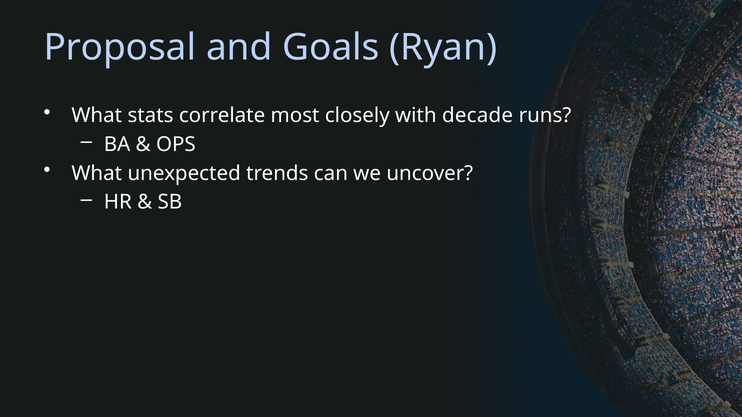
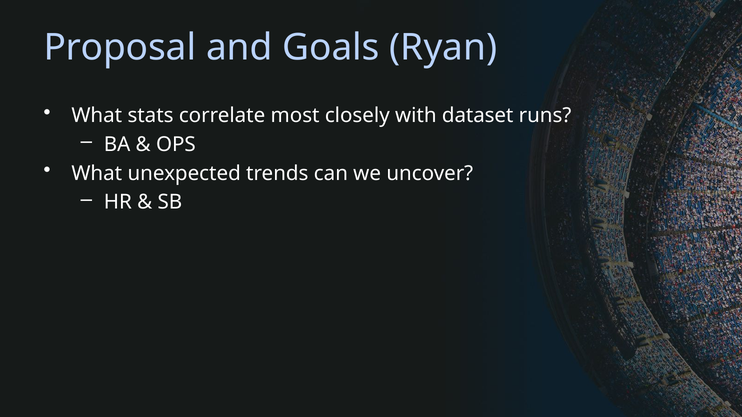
decade: decade -> dataset
